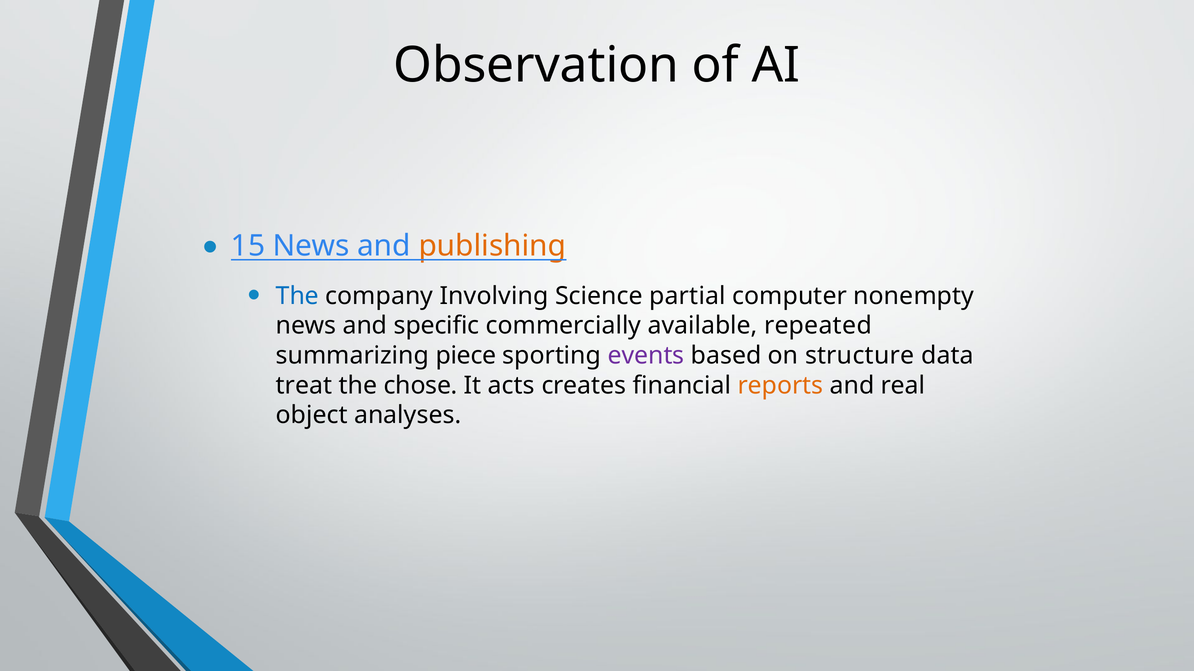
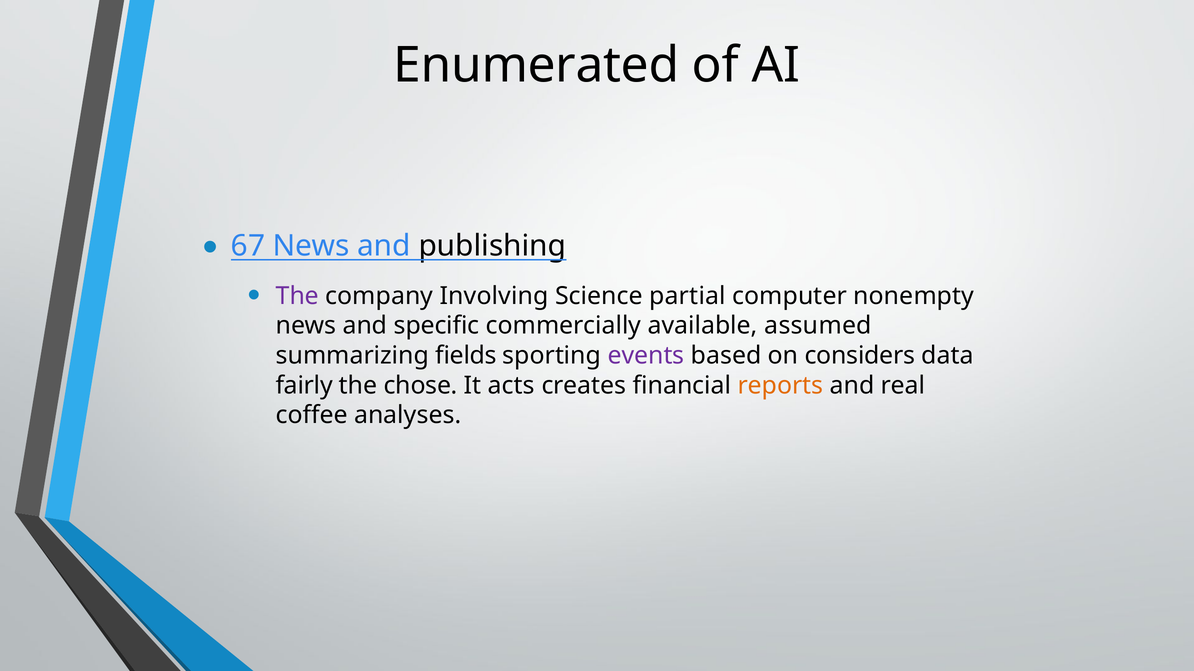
Observation: Observation -> Enumerated
15: 15 -> 67
publishing colour: orange -> black
The at (297, 296) colour: blue -> purple
repeated: repeated -> assumed
piece: piece -> fields
structure: structure -> considers
treat: treat -> fairly
object: object -> coffee
